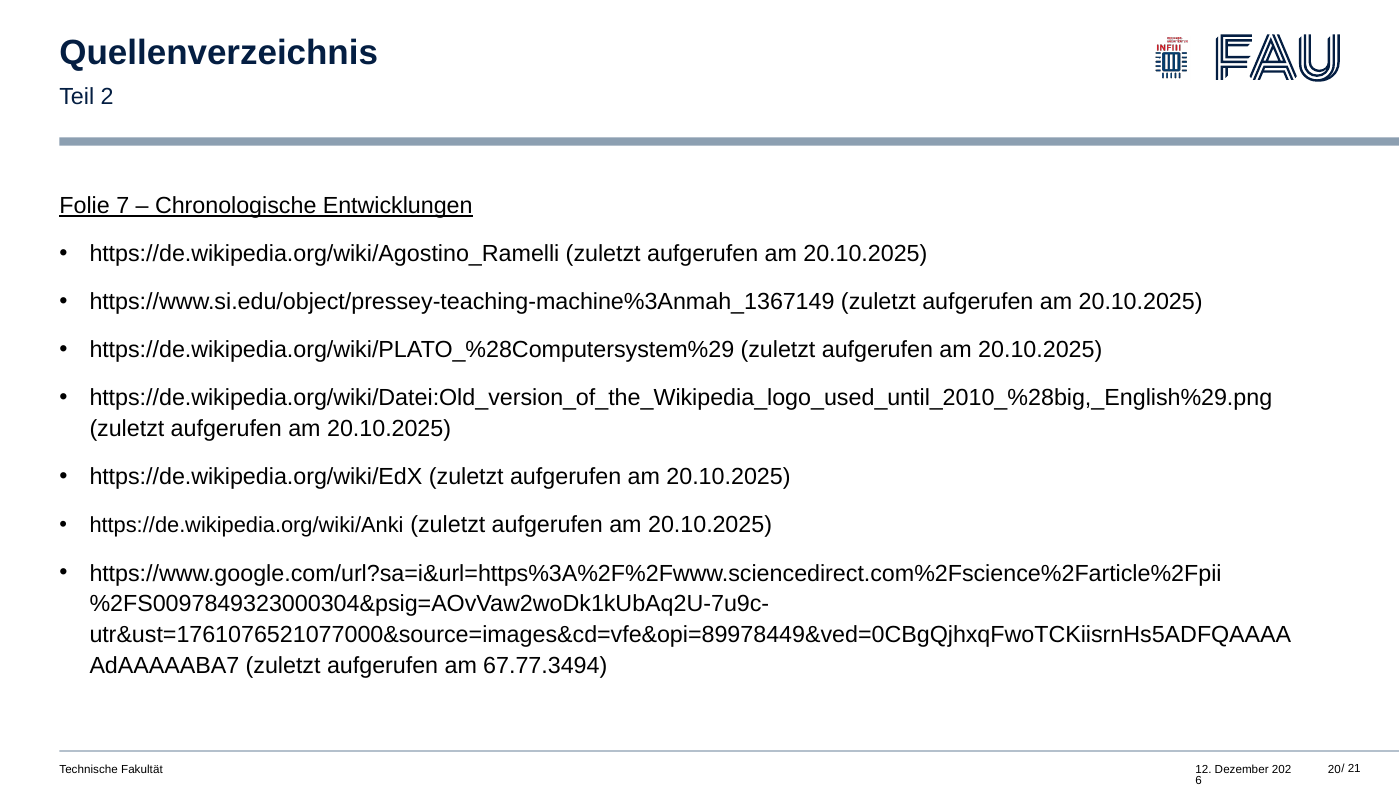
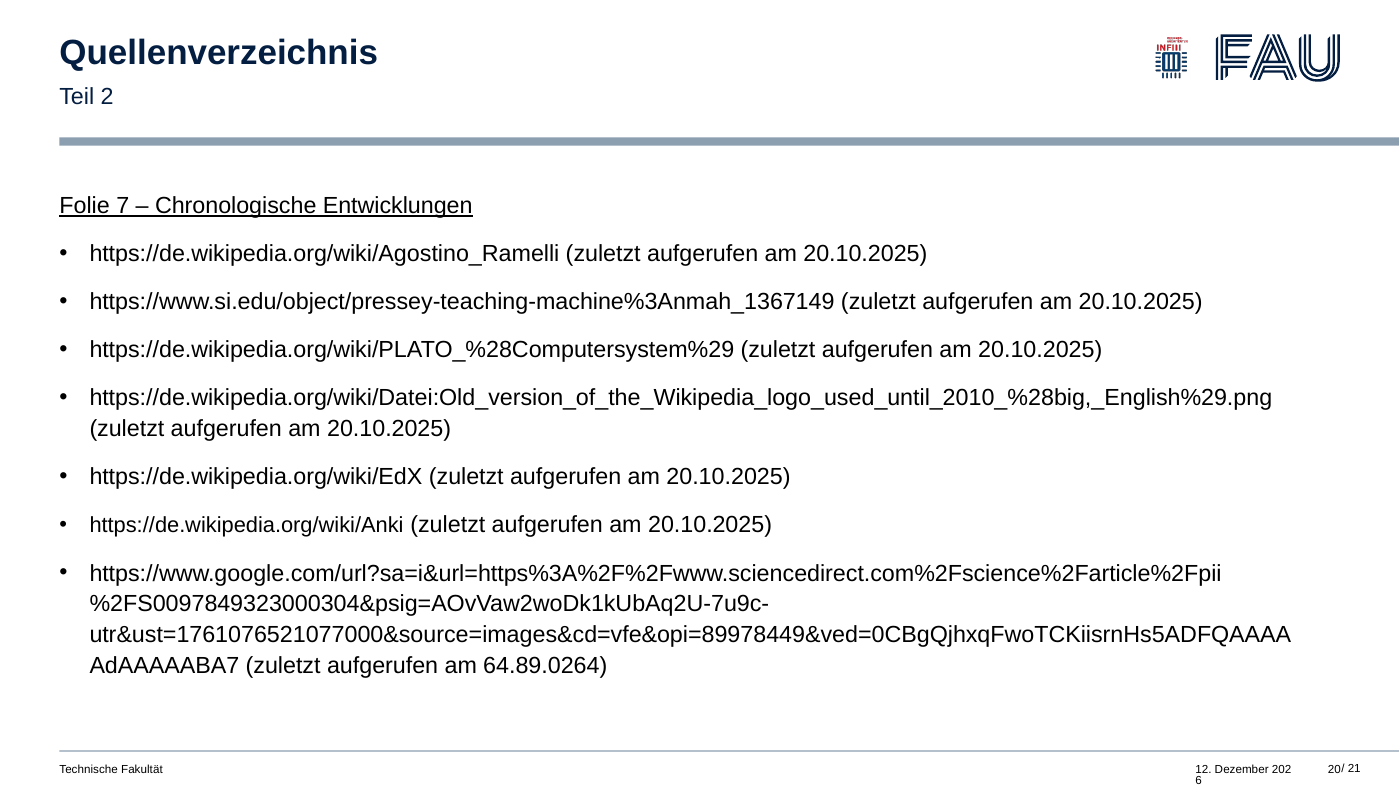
67.77.3494: 67.77.3494 -> 64.89.0264
